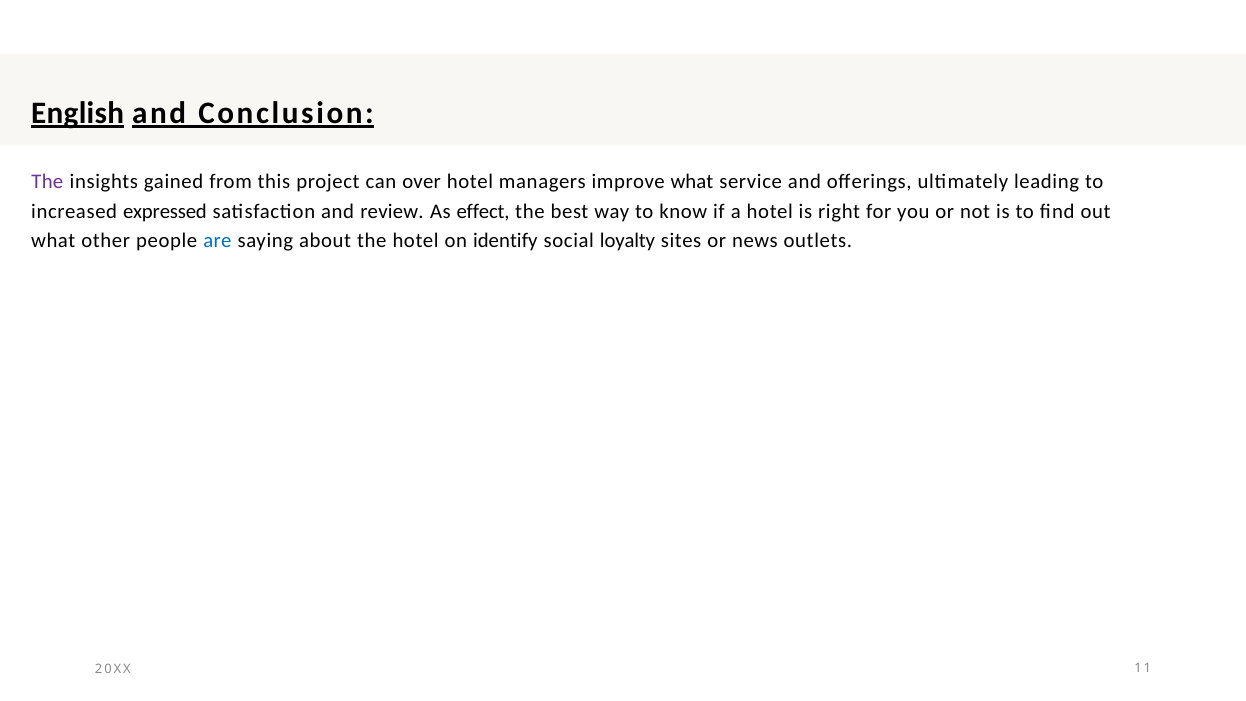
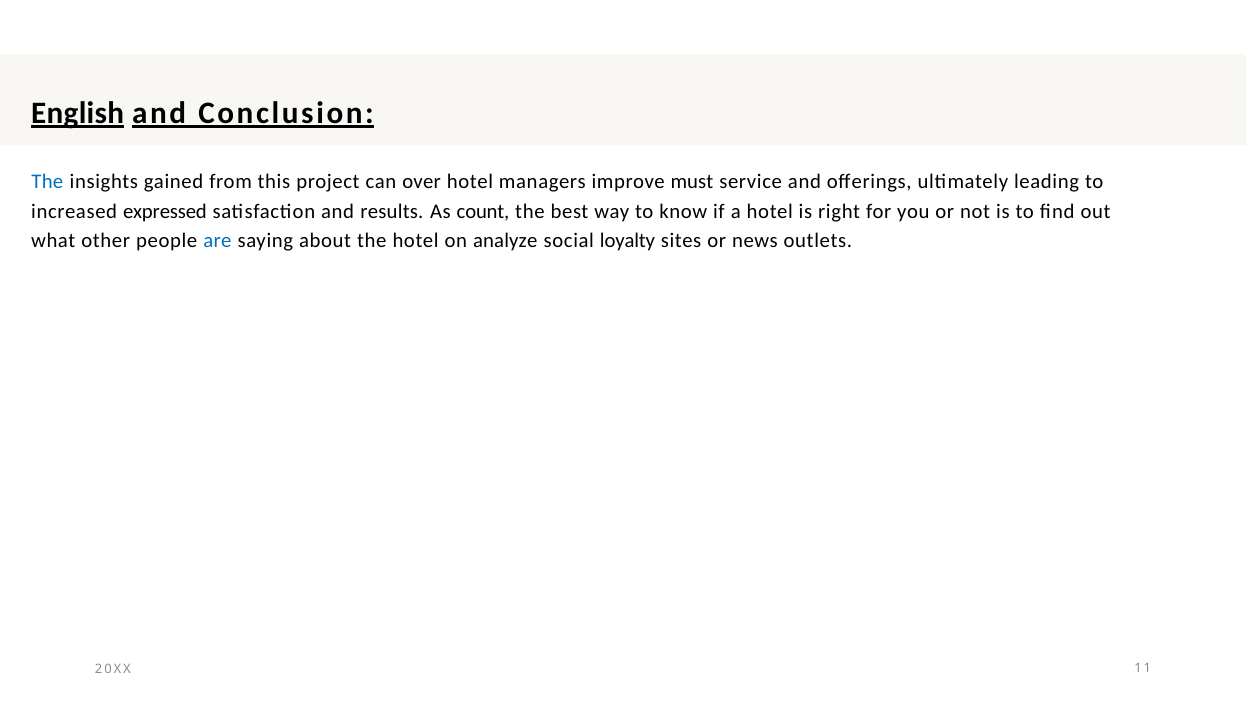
The at (47, 181) colour: purple -> blue
improve what: what -> must
review: review -> results
effect: effect -> count
identify: identify -> analyze
